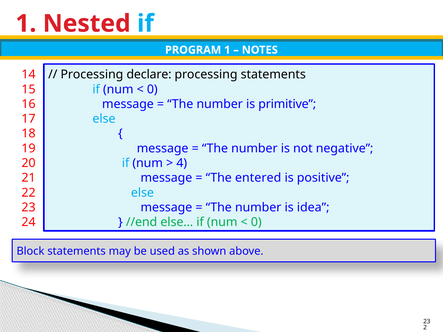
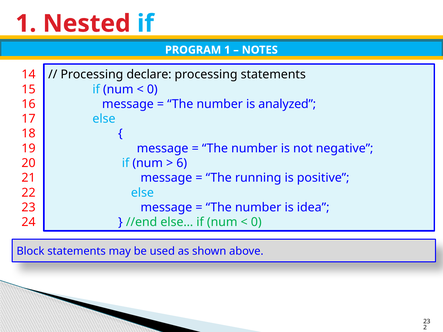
primitive: primitive -> analyzed
4: 4 -> 6
entered: entered -> running
